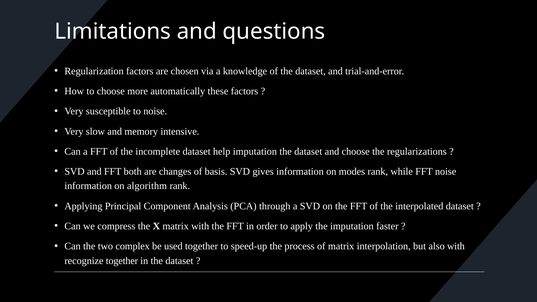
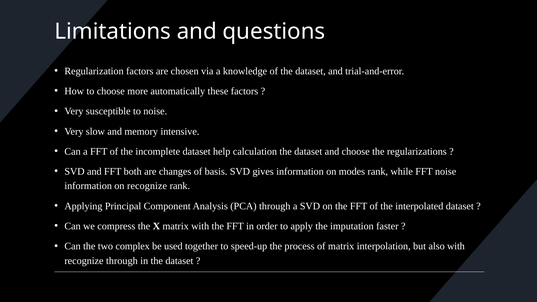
help imputation: imputation -> calculation
on algorithm: algorithm -> recognize
recognize together: together -> through
